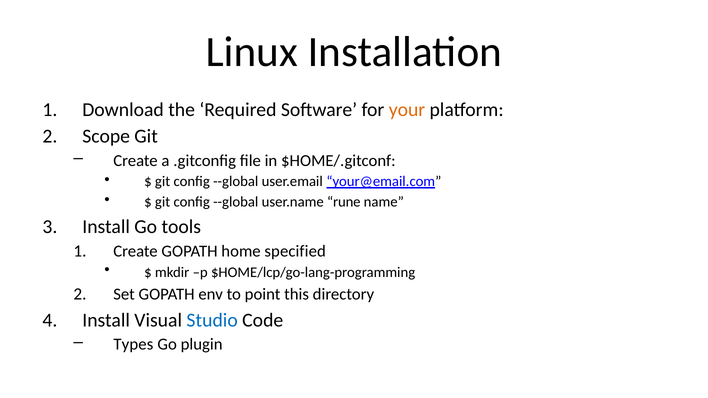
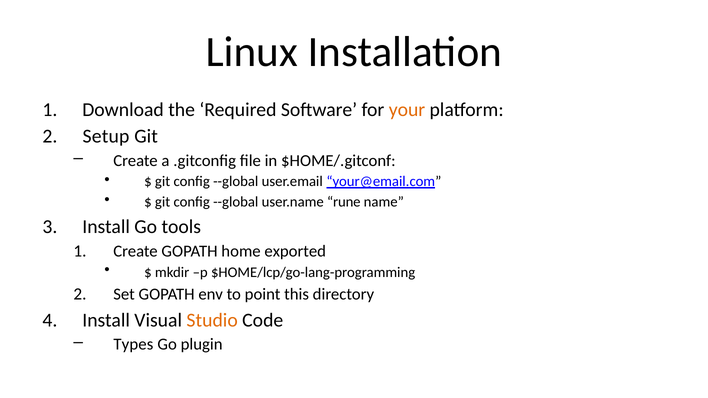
Scope: Scope -> Setup
specified: specified -> exported
Studio colour: blue -> orange
